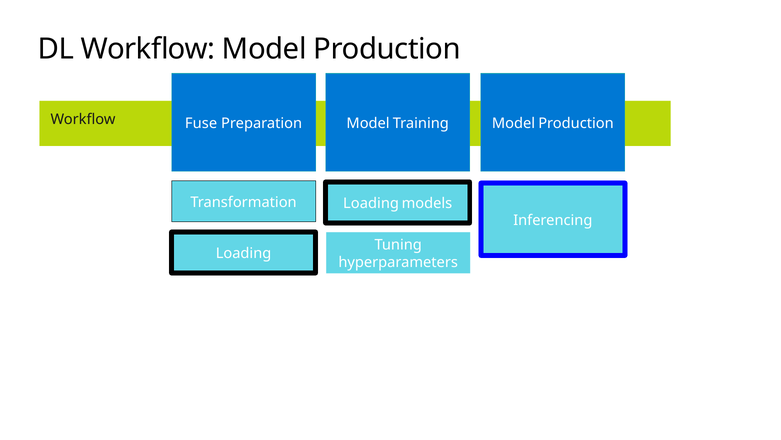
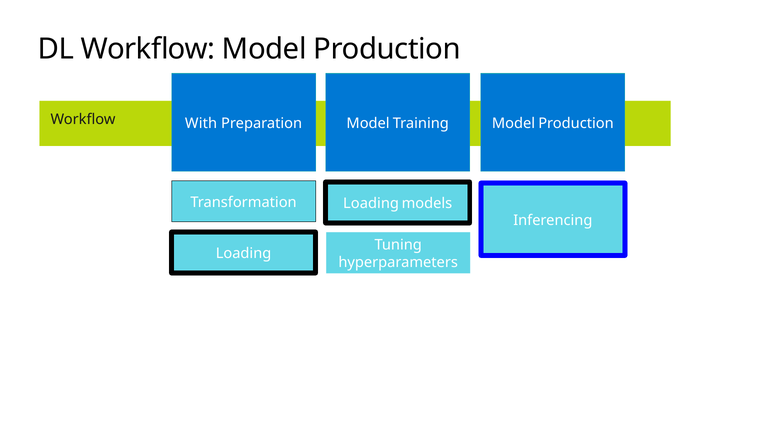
Fuse: Fuse -> With
